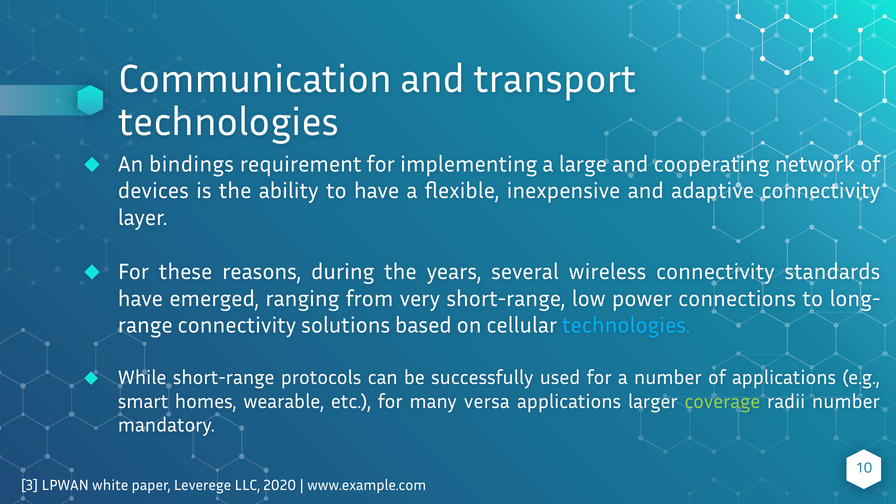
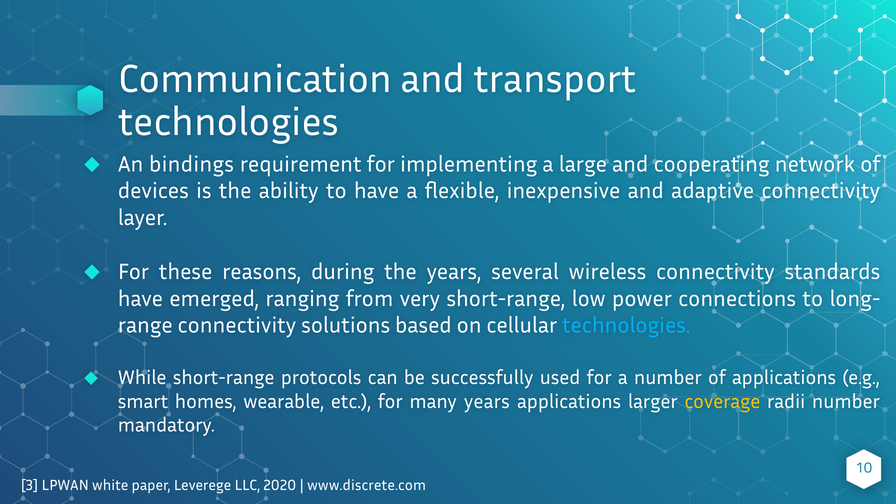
many versa: versa -> years
coverage colour: light green -> yellow
www.example.com: www.example.com -> www.discrete.com
